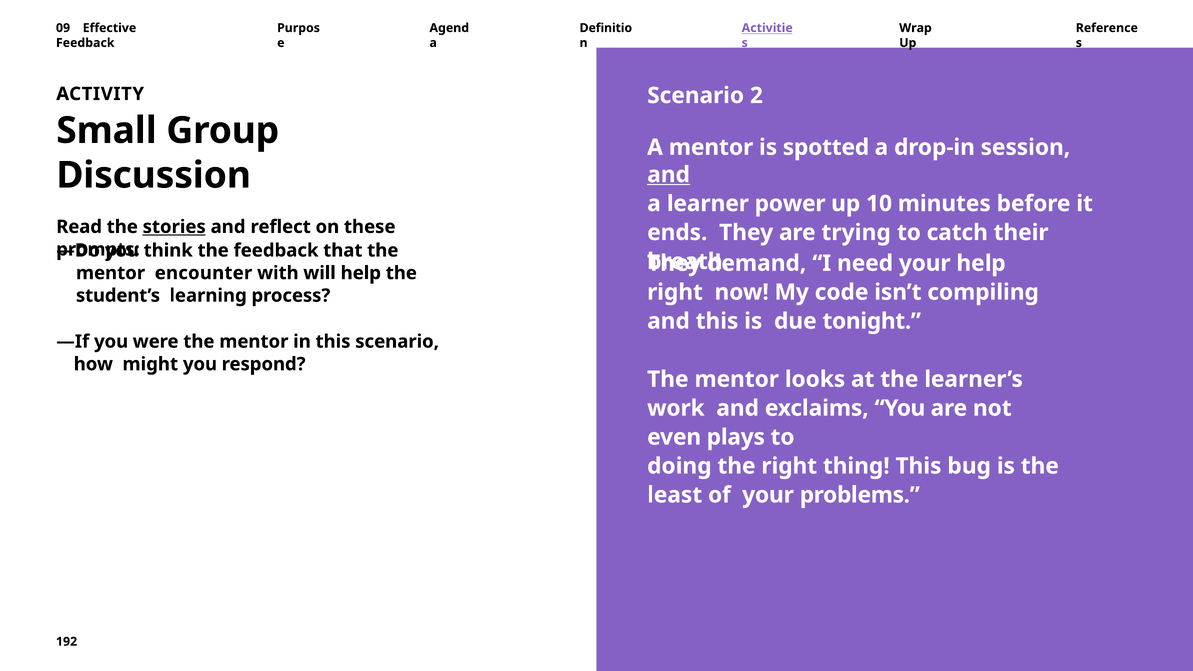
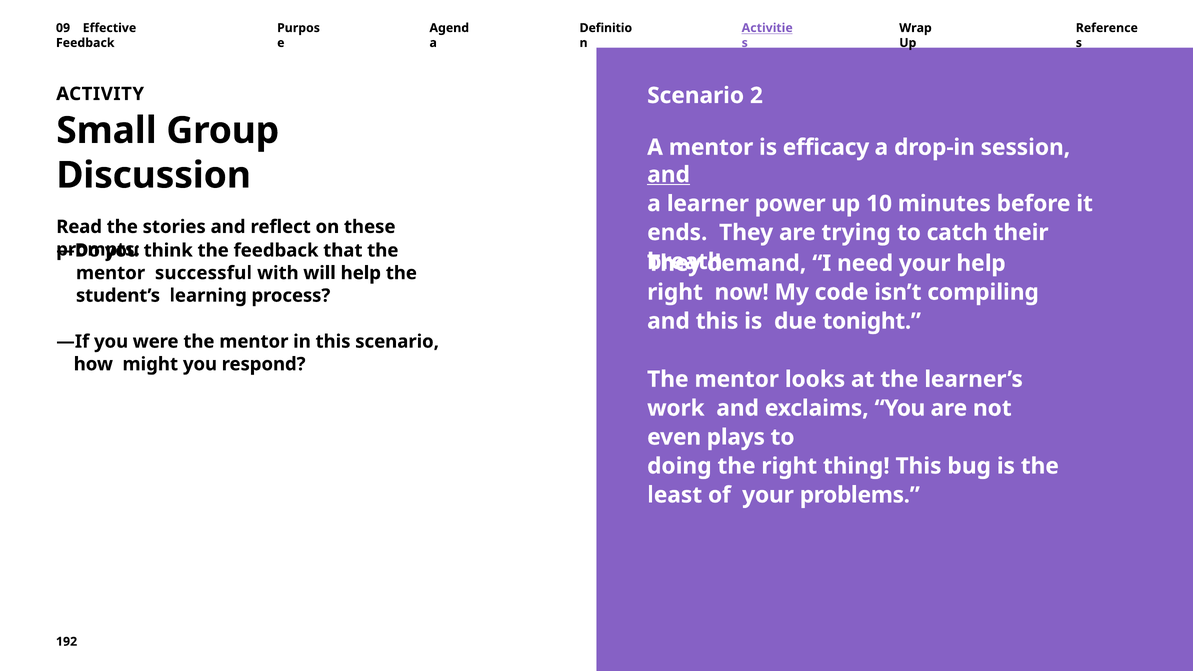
spotted: spotted -> efficacy
stories underline: present -> none
encounter: encounter -> successful
